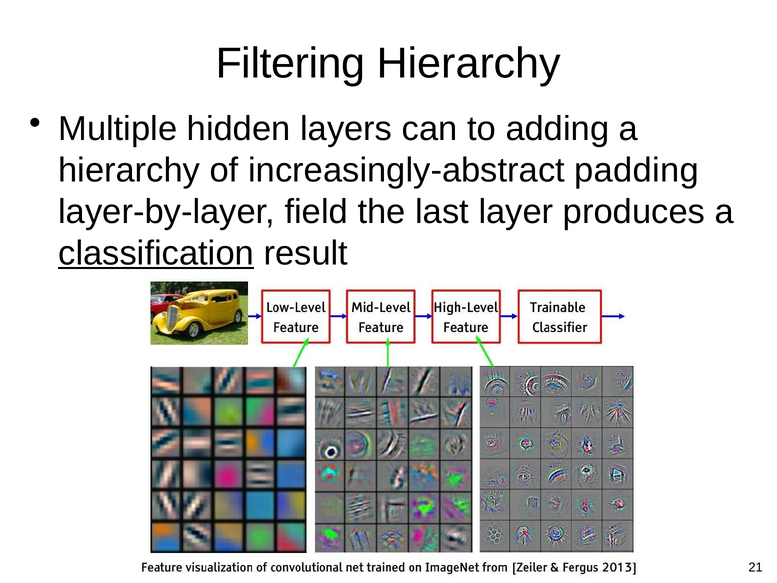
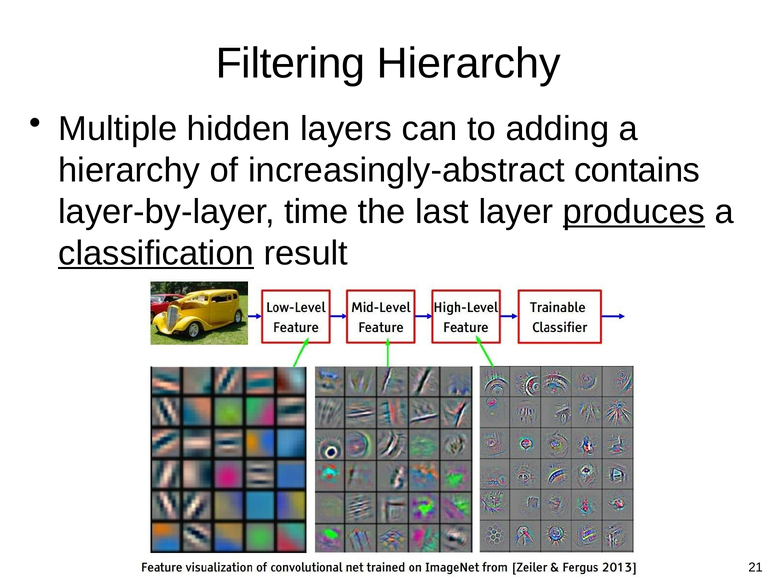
padding: padding -> contains
field: field -> time
produces underline: none -> present
